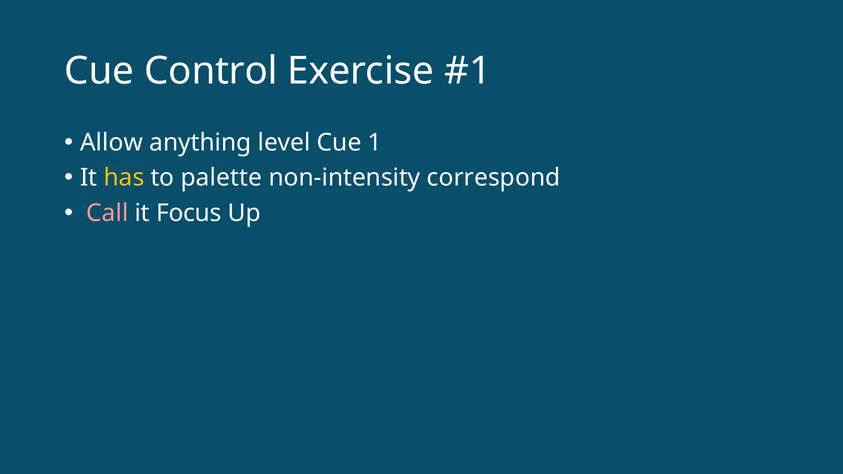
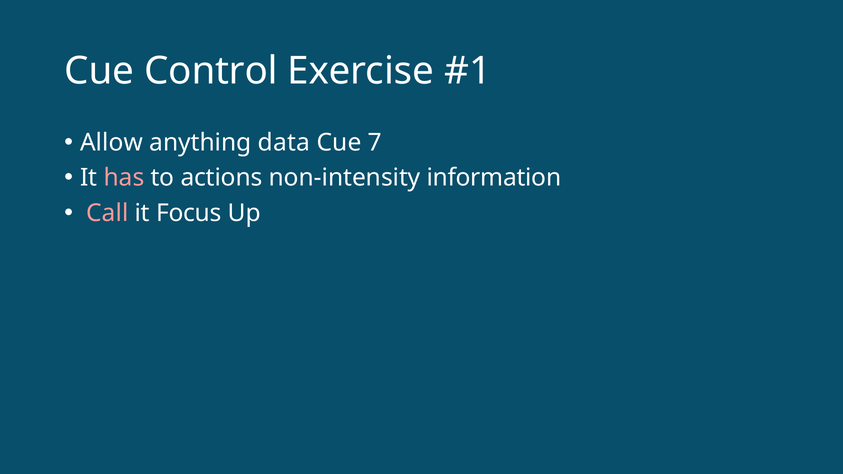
level: level -> data
1: 1 -> 7
has colour: yellow -> pink
palette: palette -> actions
correspond: correspond -> information
